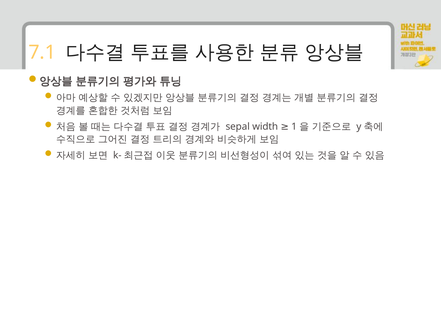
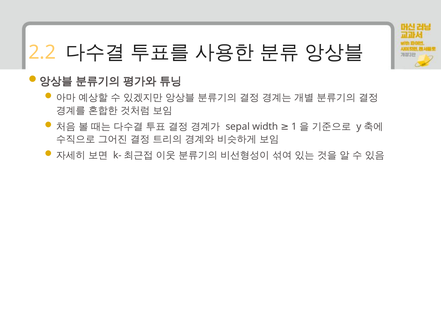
7.1: 7.1 -> 2.2
